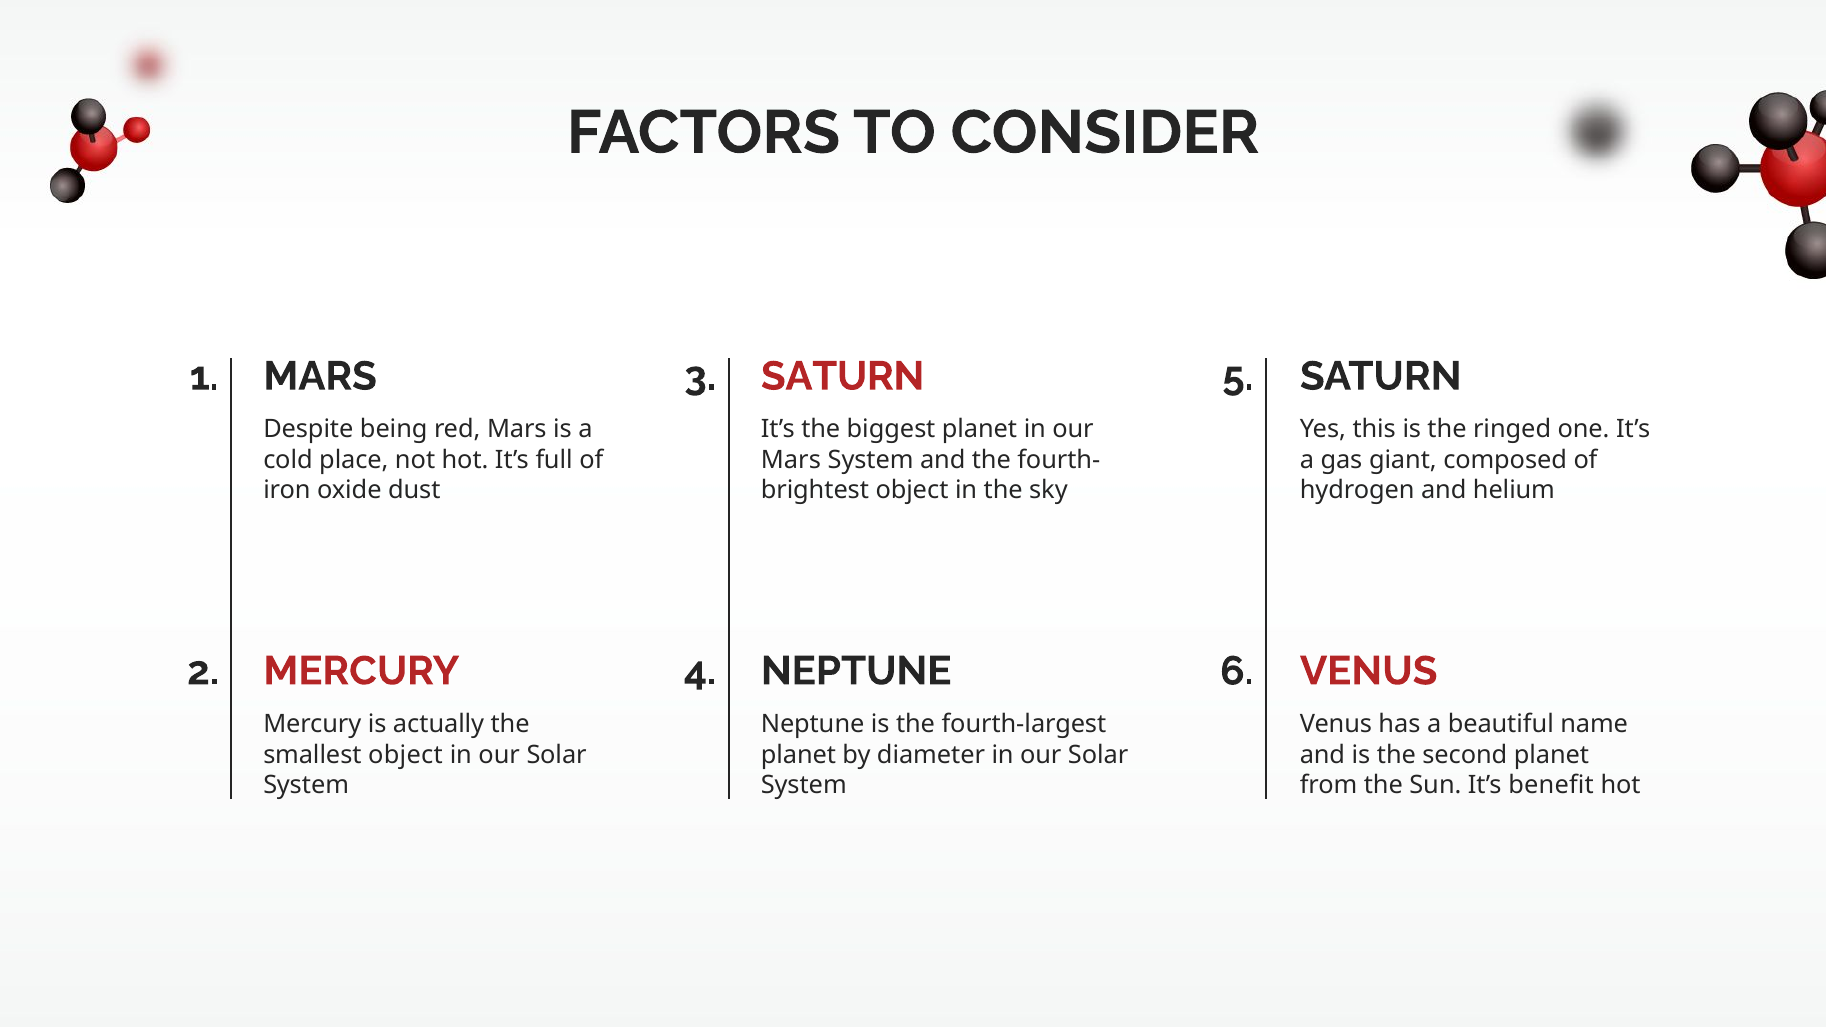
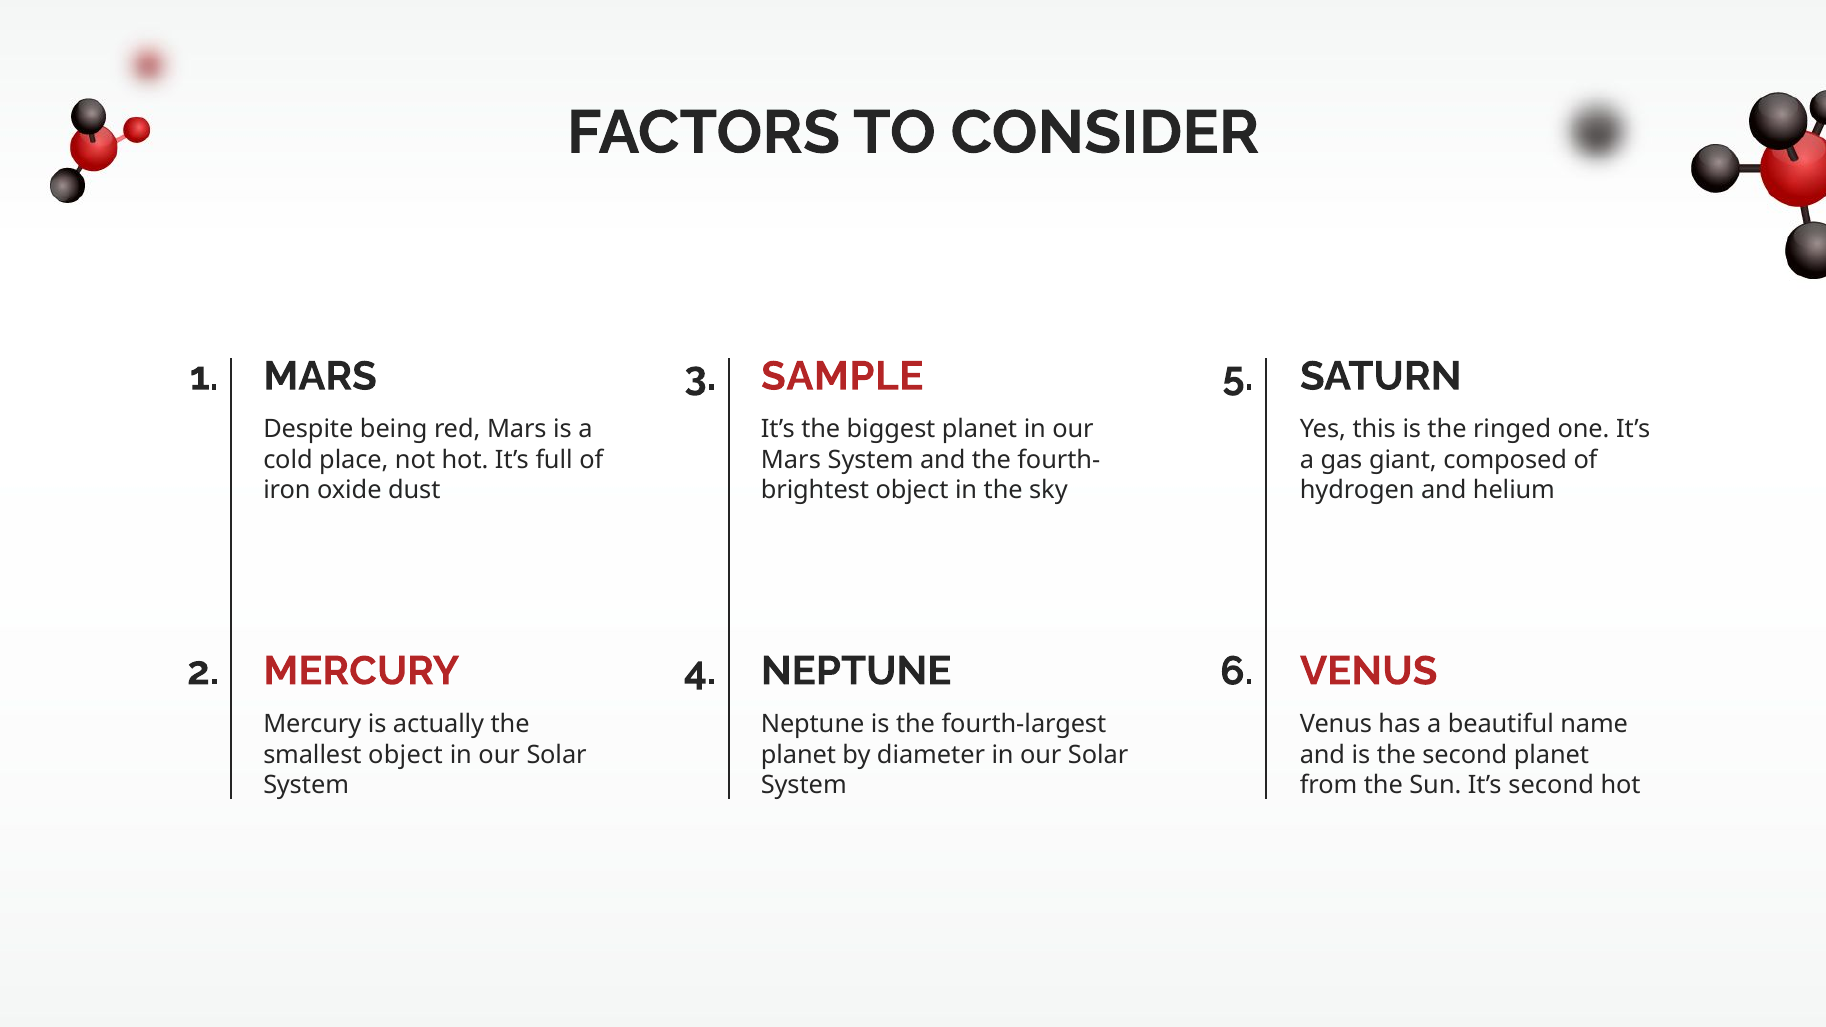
MARS SATURN: SATURN -> SAMPLE
It’s benefit: benefit -> second
